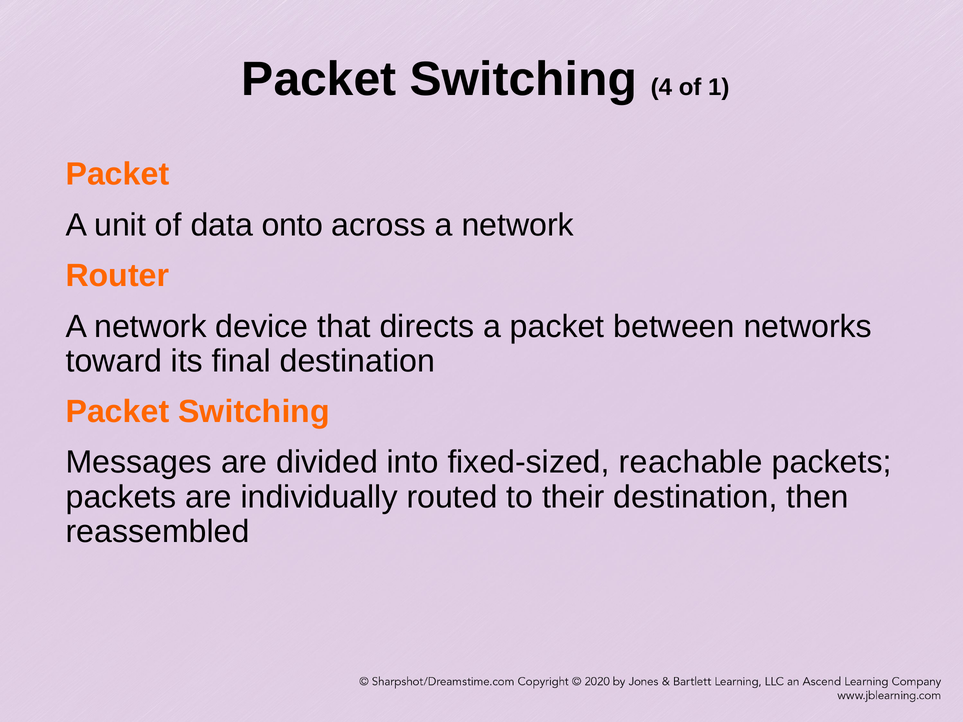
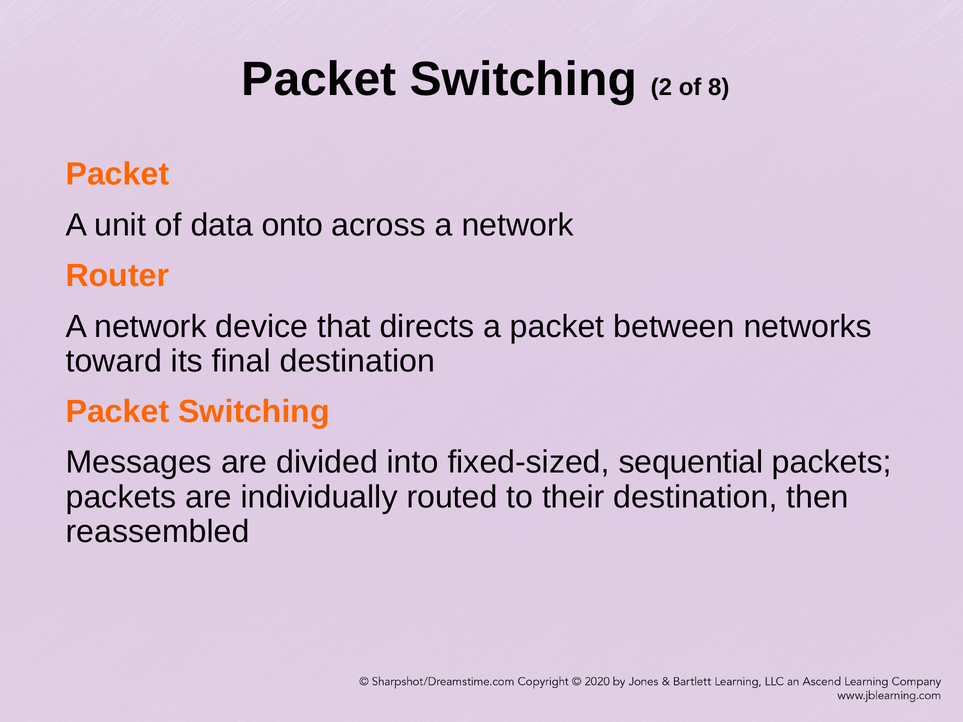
4: 4 -> 2
1: 1 -> 8
reachable: reachable -> sequential
